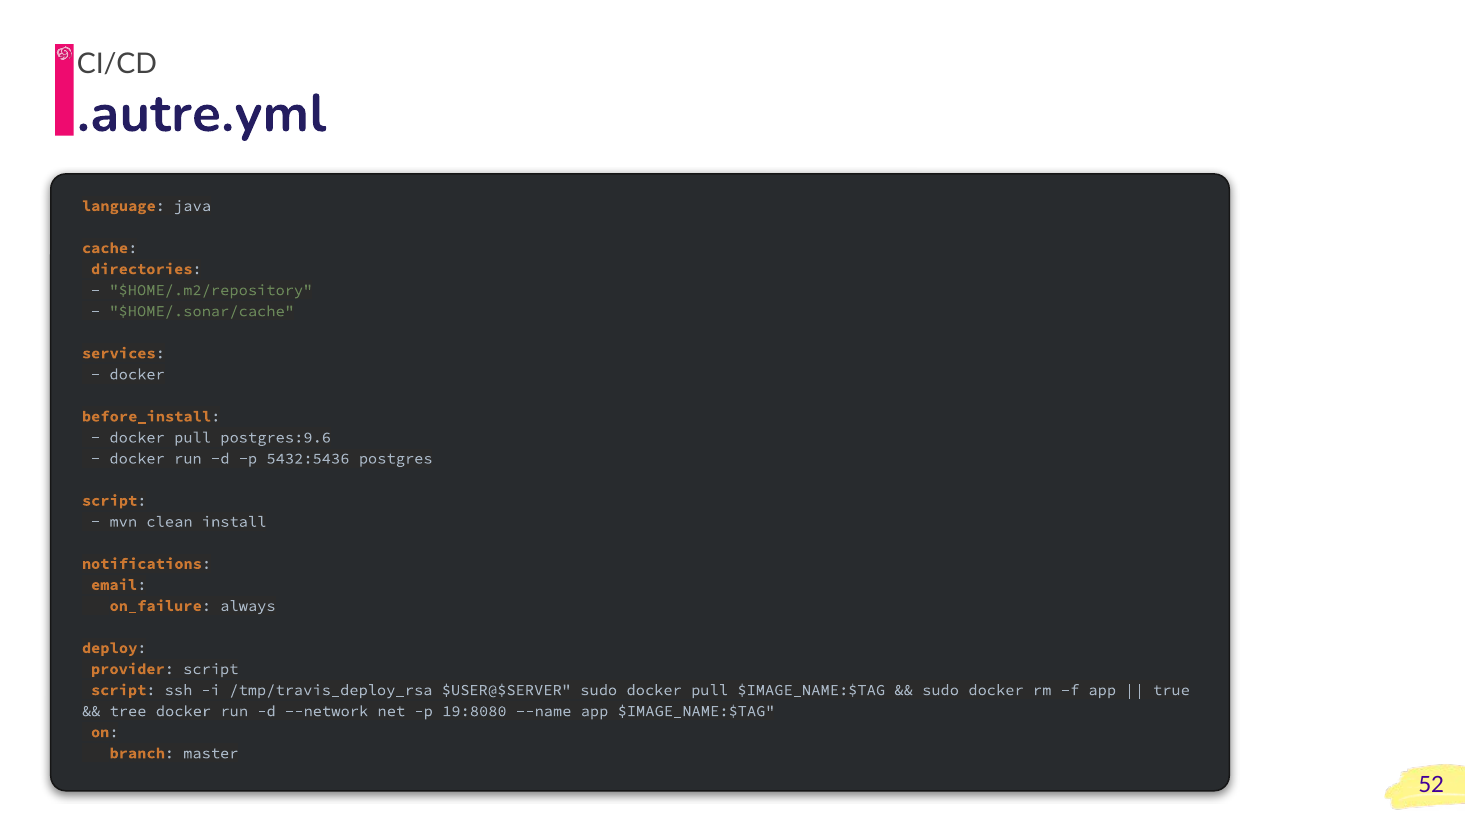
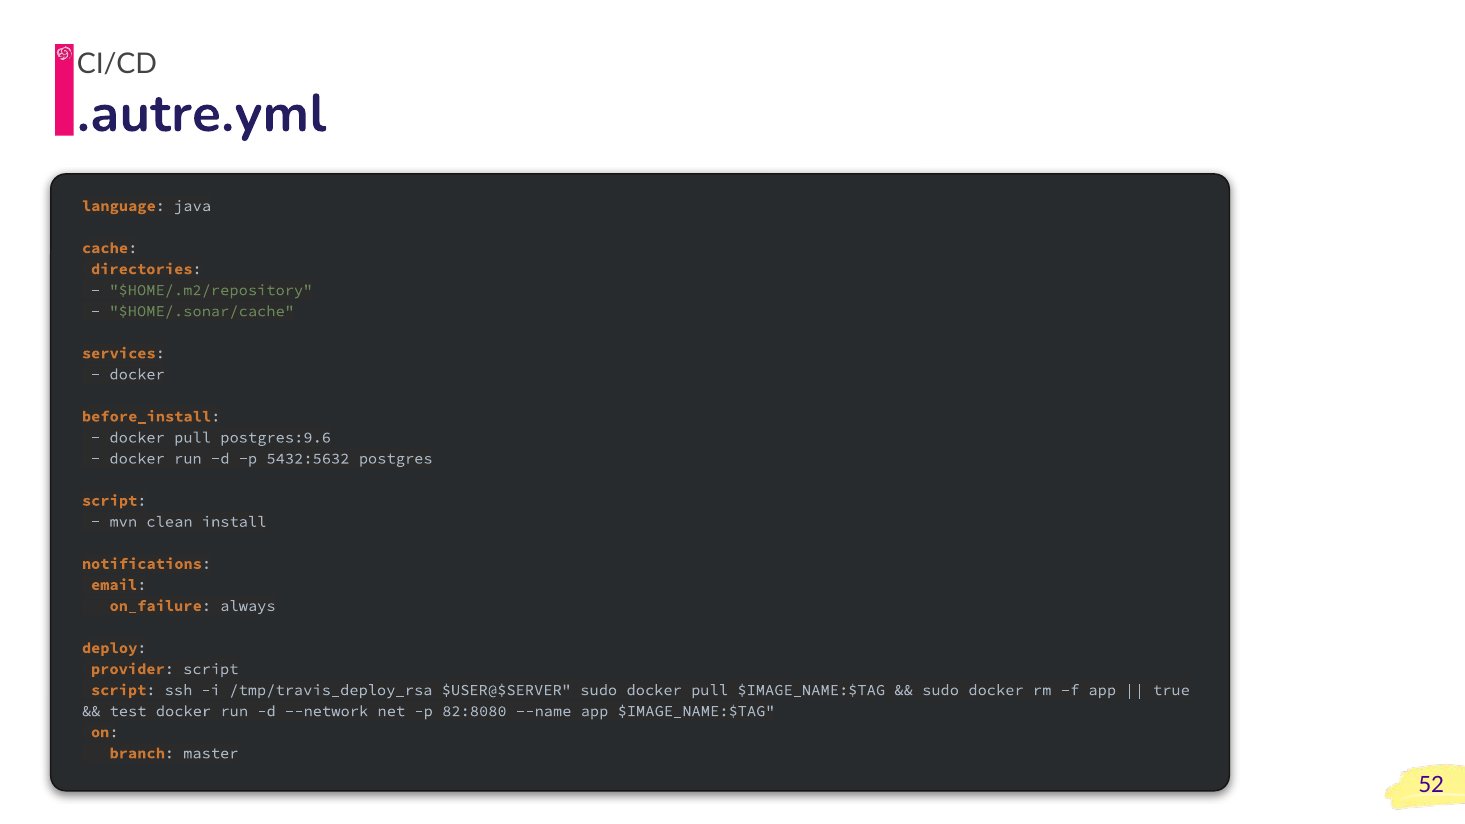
5432:5436: 5432:5436 -> 5432:5632
tree: tree -> test
19:8080: 19:8080 -> 82:8080
